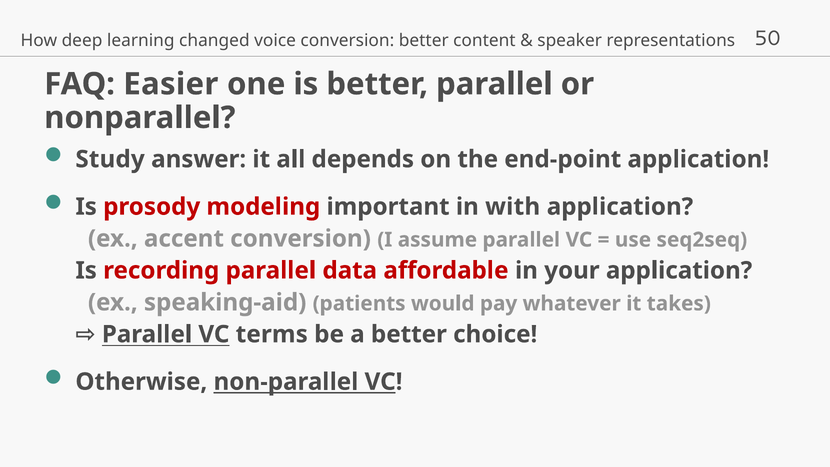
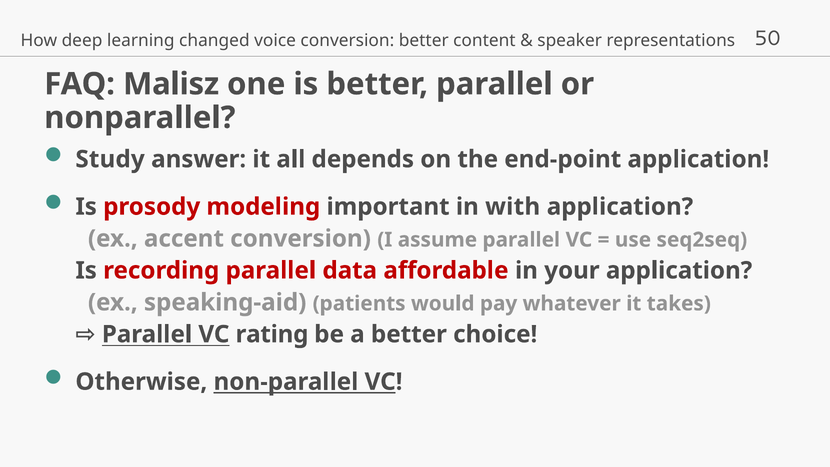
Easier: Easier -> Malisz
terms: terms -> rating
